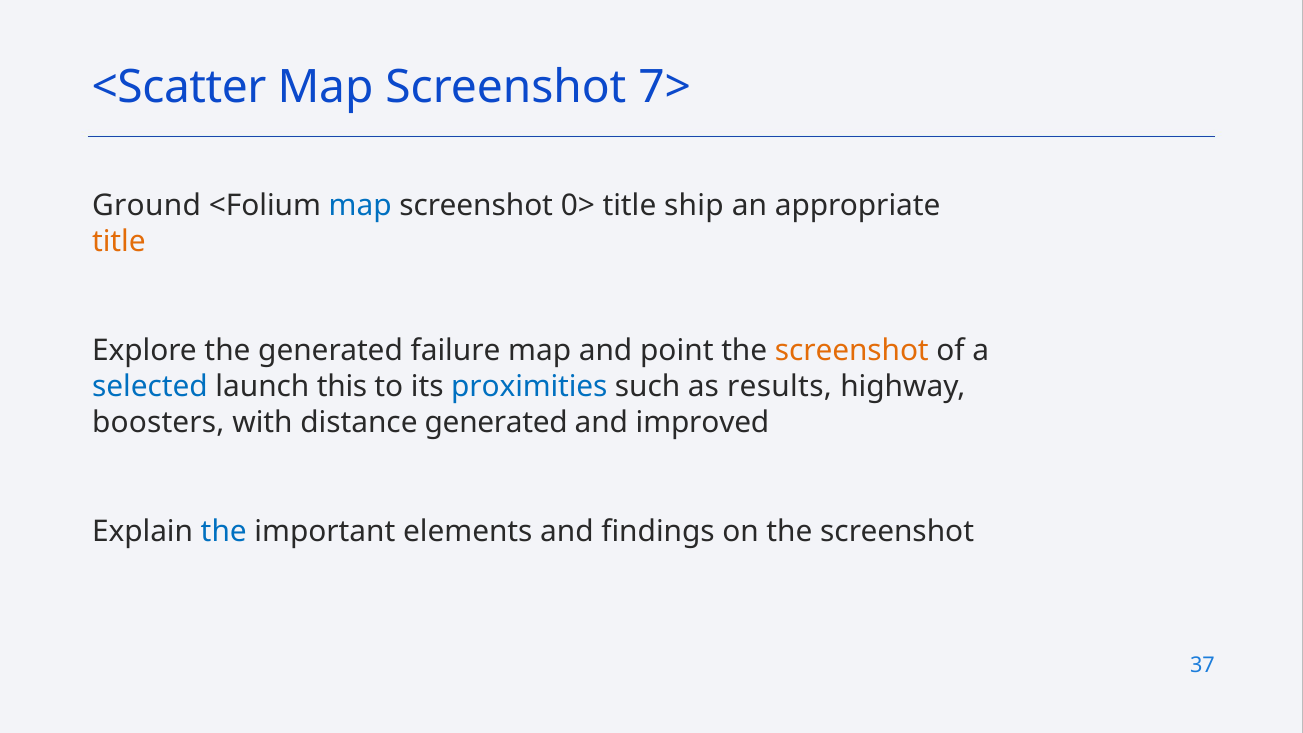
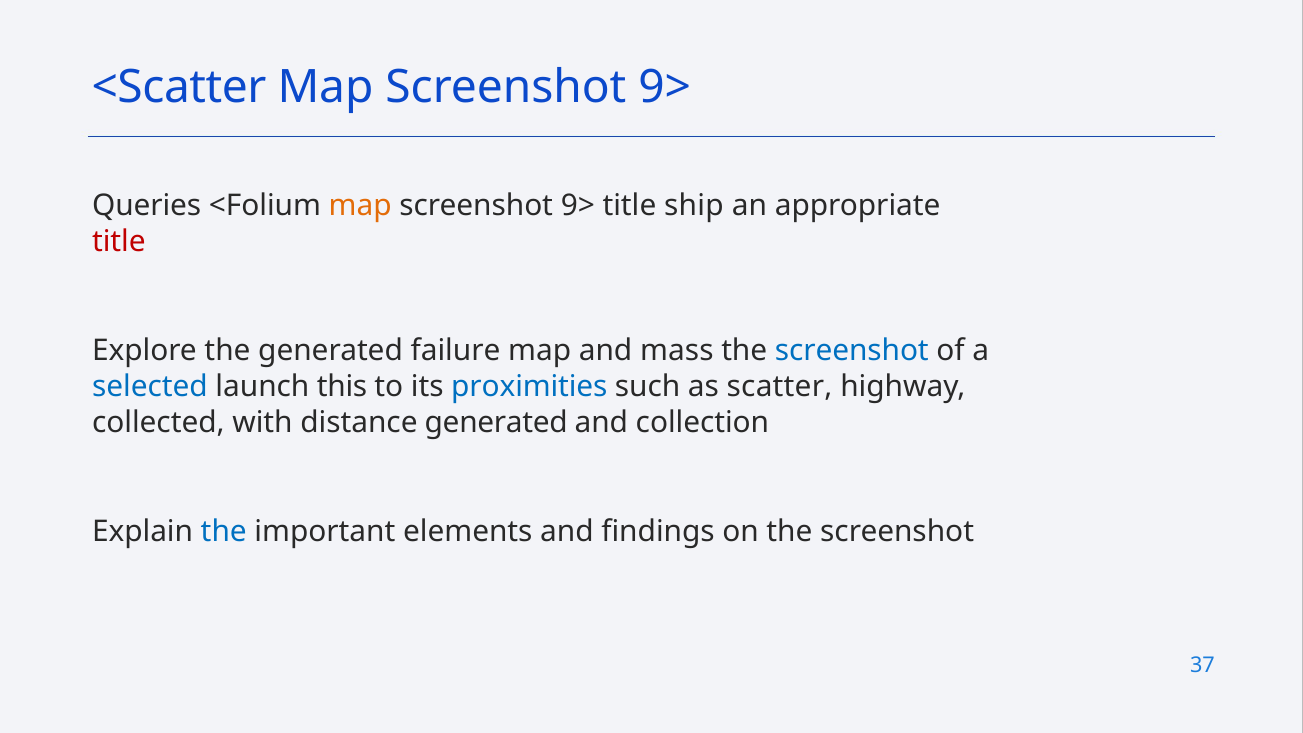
7> at (665, 87): 7> -> 9>
Ground: Ground -> Queries
map at (360, 206) colour: blue -> orange
0> at (578, 206): 0> -> 9>
title at (119, 241) colour: orange -> red
point: point -> mass
screenshot at (852, 351) colour: orange -> blue
results: results -> scatter
boosters: boosters -> collected
improved: improved -> collection
